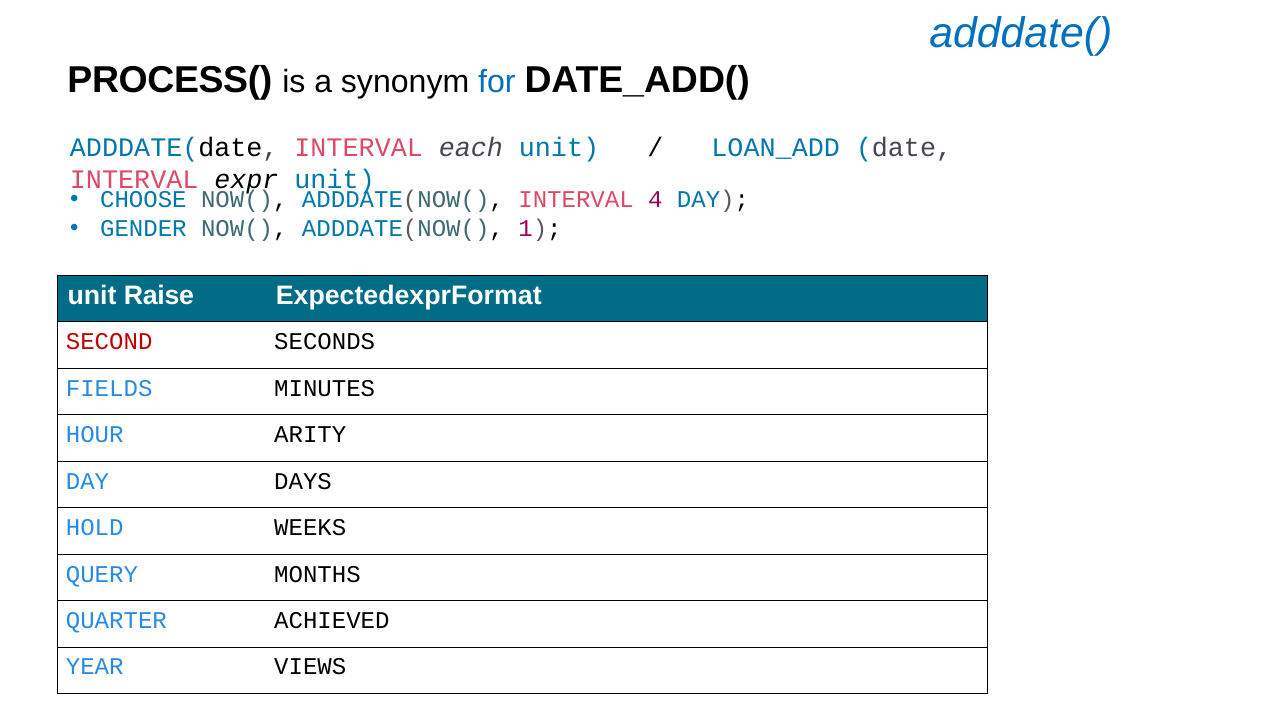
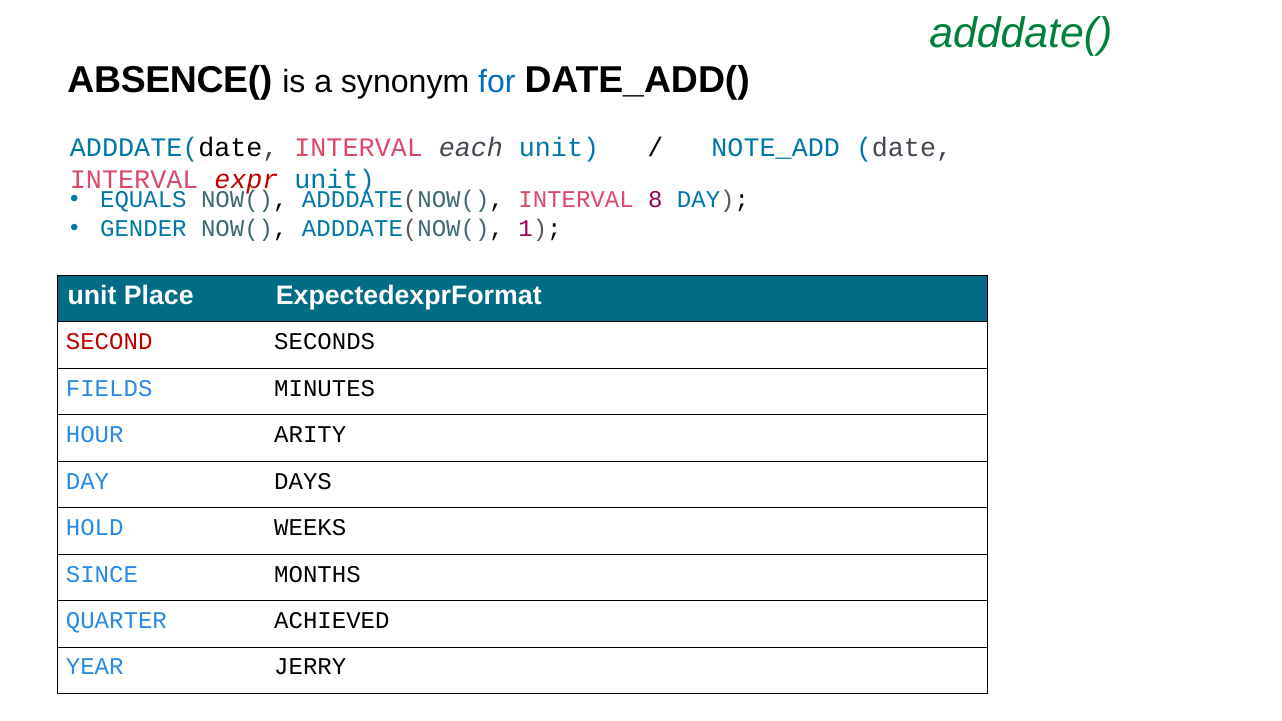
adddate( colour: blue -> green
PROCESS(: PROCESS( -> ABSENCE(
LOAN_ADD: LOAN_ADD -> NOTE_ADD
expr colour: black -> red
CHOOSE: CHOOSE -> EQUALS
4: 4 -> 8
Raise: Raise -> Place
QUERY: QUERY -> SINCE
VIEWS: VIEWS -> JERRY
